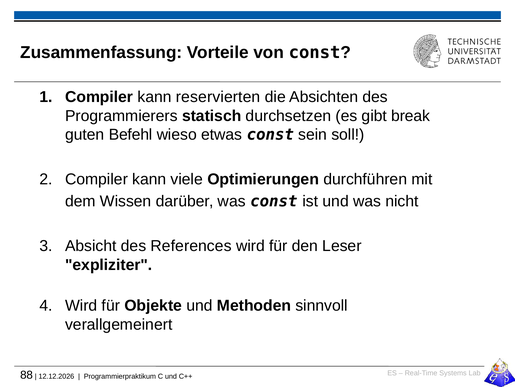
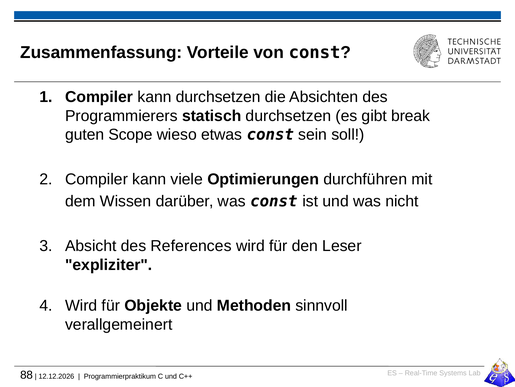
kann reservierten: reservierten -> durchsetzen
Befehl: Befehl -> Scope
